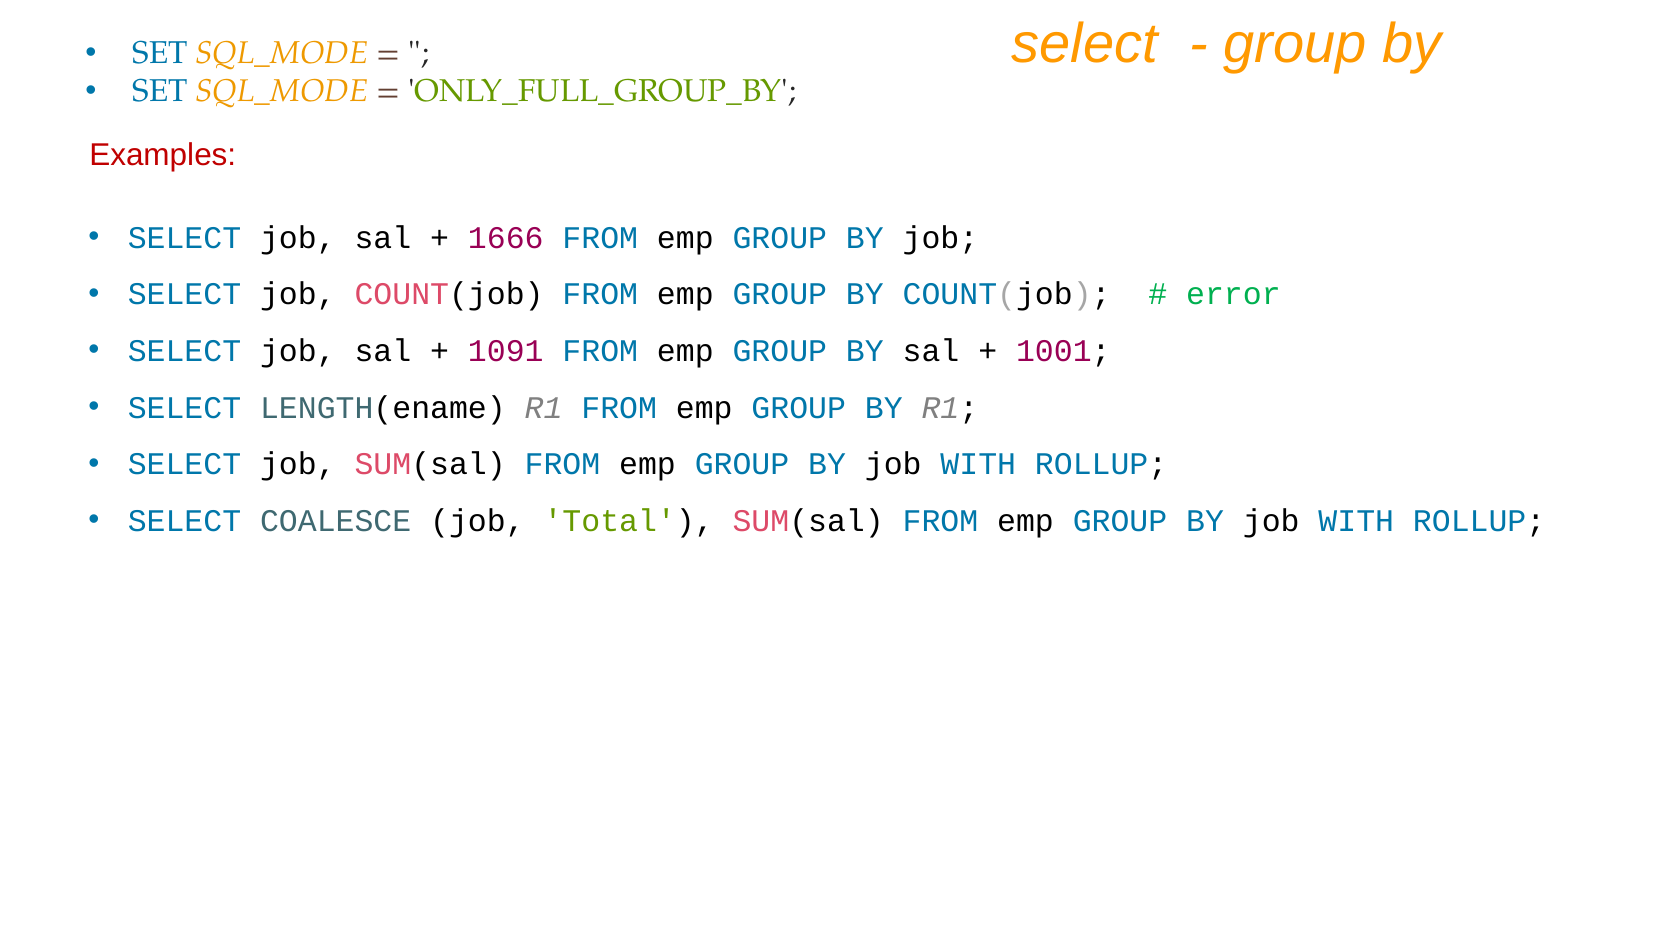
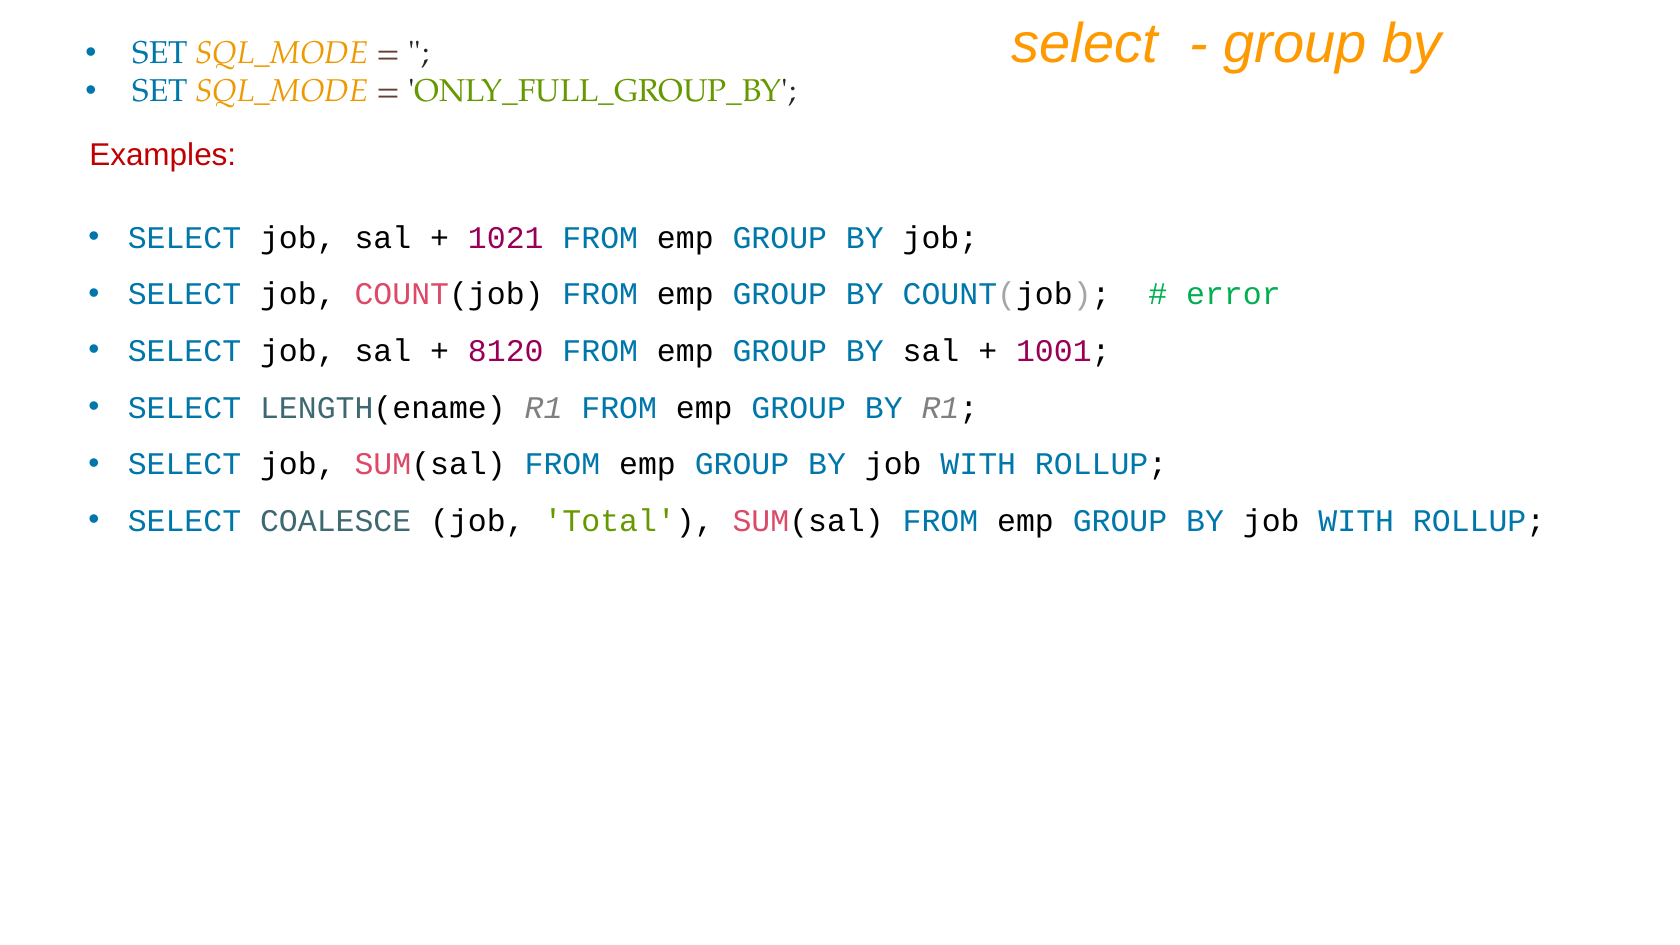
1666: 1666 -> 1021
1091: 1091 -> 8120
